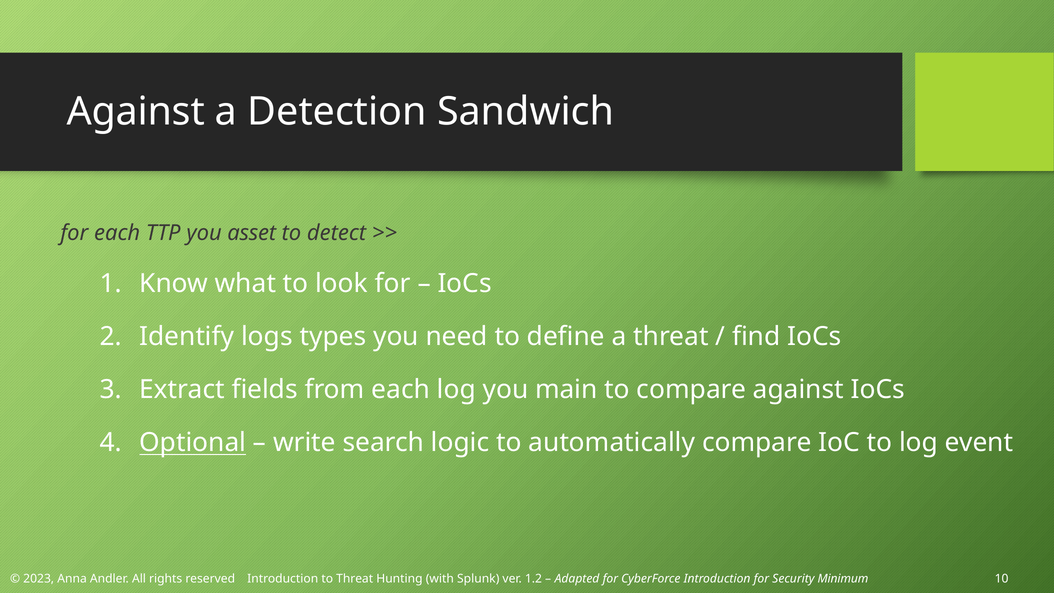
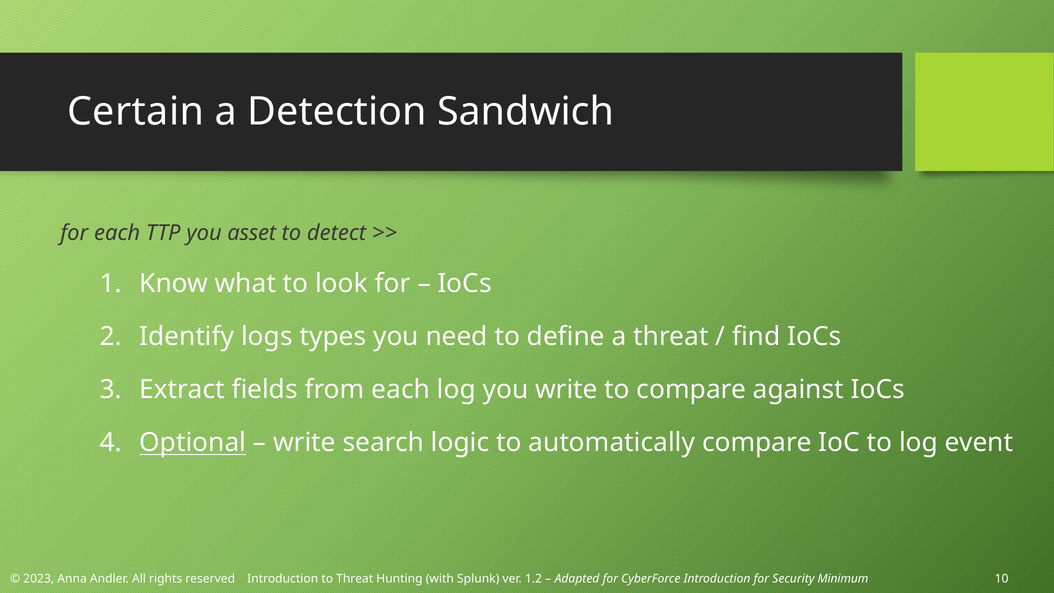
Against at (136, 112): Against -> Certain
you main: main -> write
